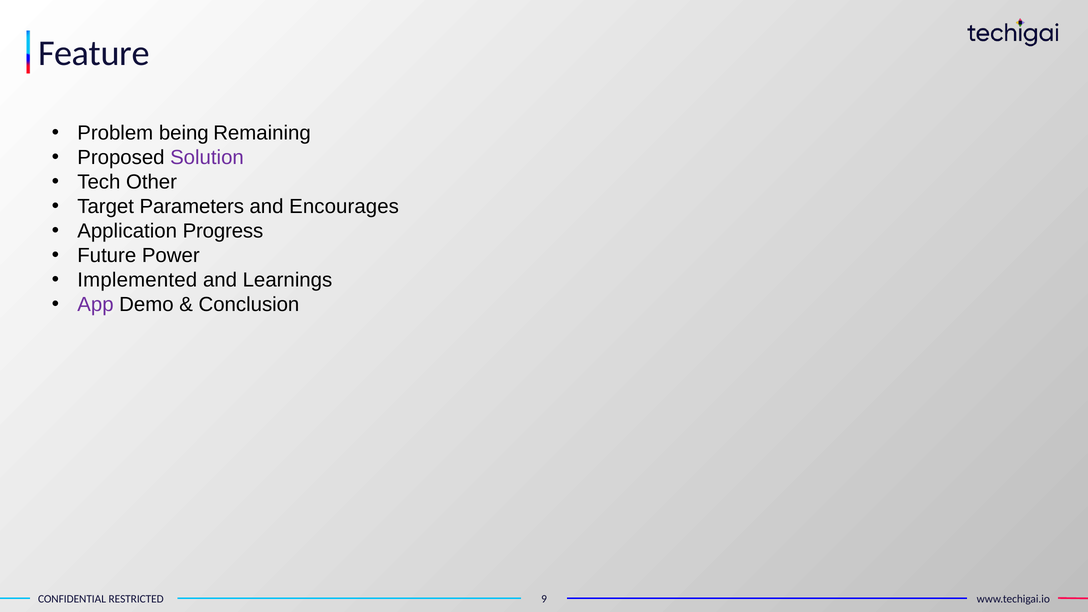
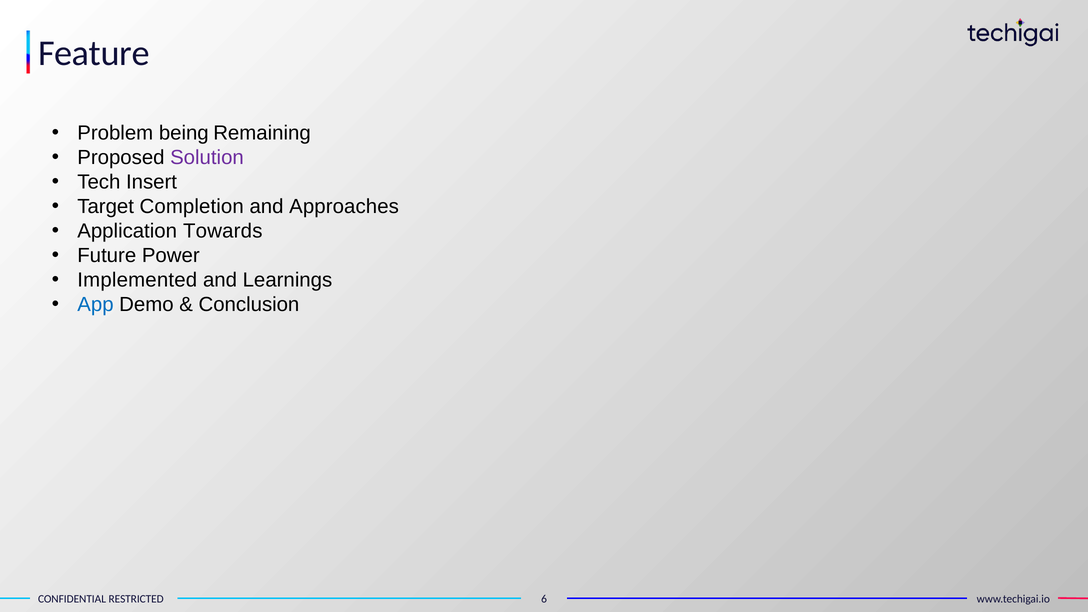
Other: Other -> Insert
Parameters: Parameters -> Completion
Encourages: Encourages -> Approaches
Progress: Progress -> Towards
App colour: purple -> blue
9: 9 -> 6
